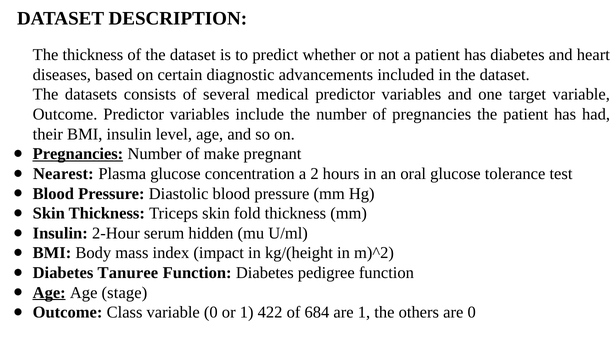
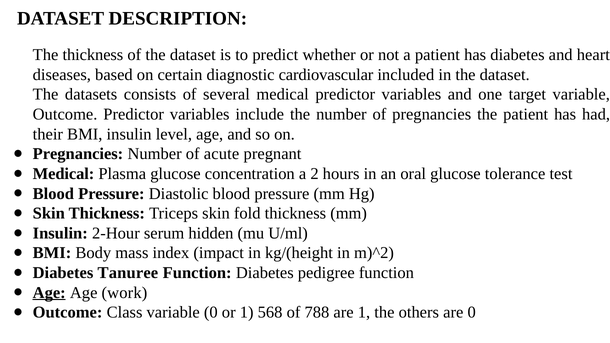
advancements: advancements -> cardiovascular
Pregnancies at (78, 154) underline: present -> none
make: make -> acute
Nearest at (63, 174): Nearest -> Medical
stage: stage -> work
422: 422 -> 568
684: 684 -> 788
